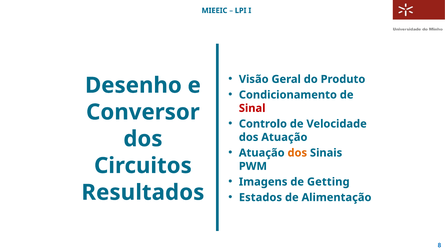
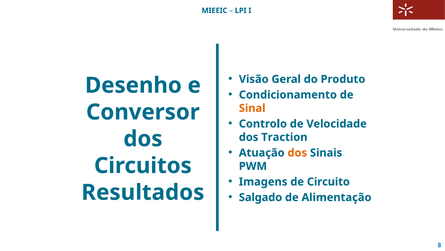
Sinal colour: red -> orange
dos Atuação: Atuação -> Traction
Getting: Getting -> Circuito
Estados: Estados -> Salgado
